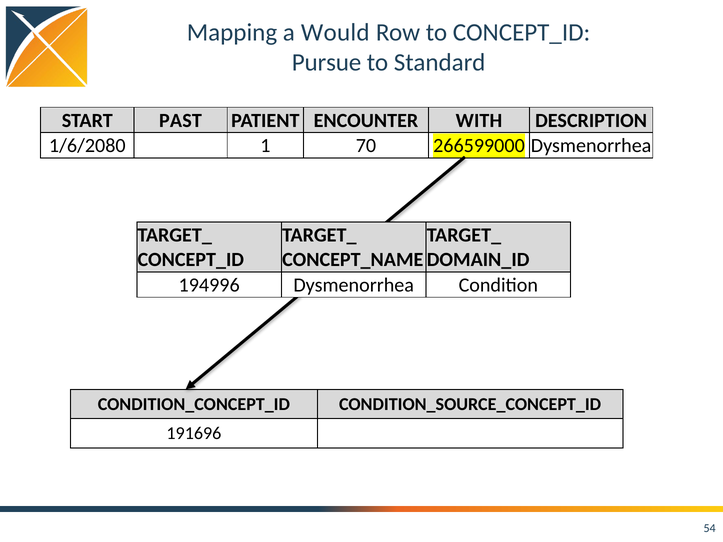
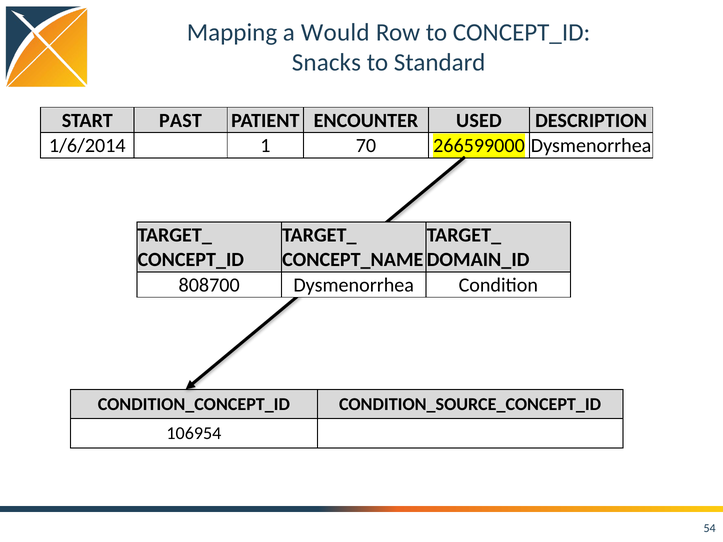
Pursue: Pursue -> Snacks
WITH: WITH -> USED
1/6/2080: 1/6/2080 -> 1/6/2014
194996: 194996 -> 808700
191696: 191696 -> 106954
